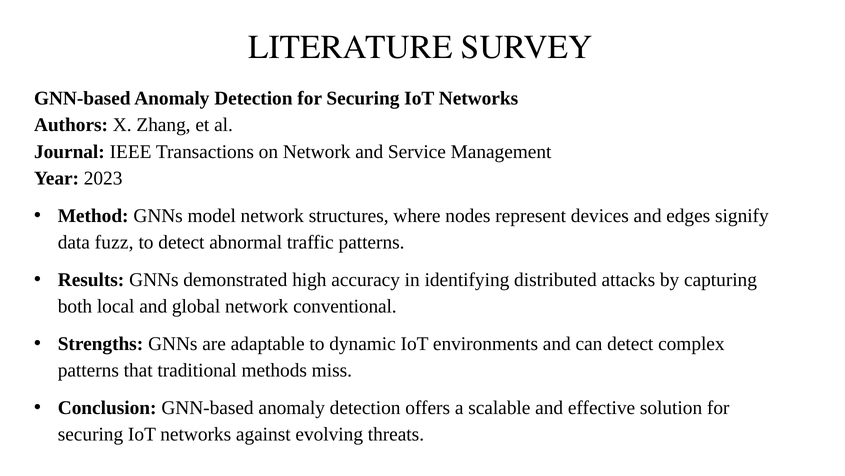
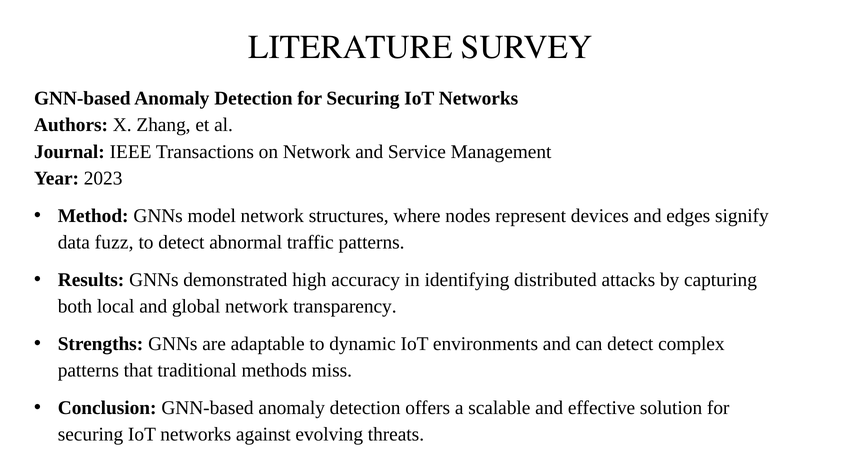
conventional: conventional -> transparency
